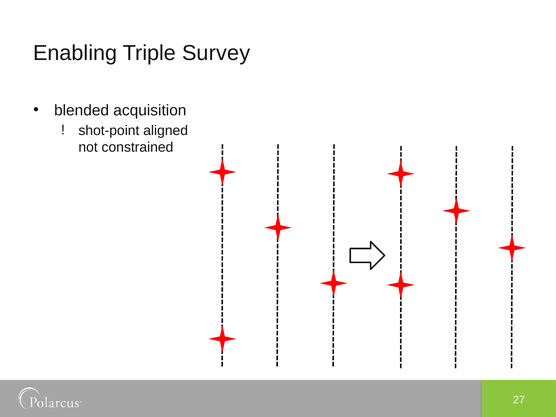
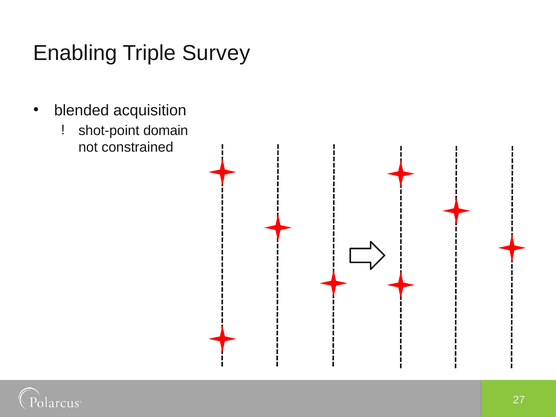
aligned: aligned -> domain
